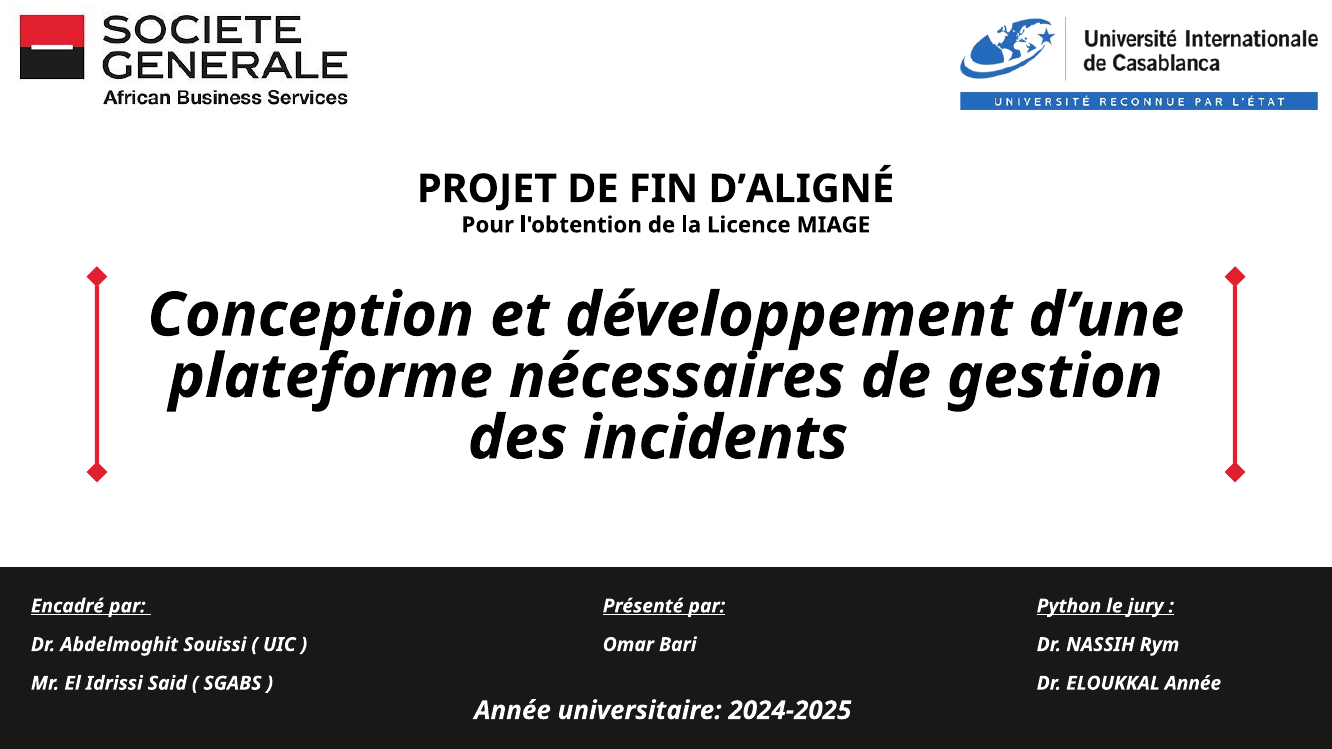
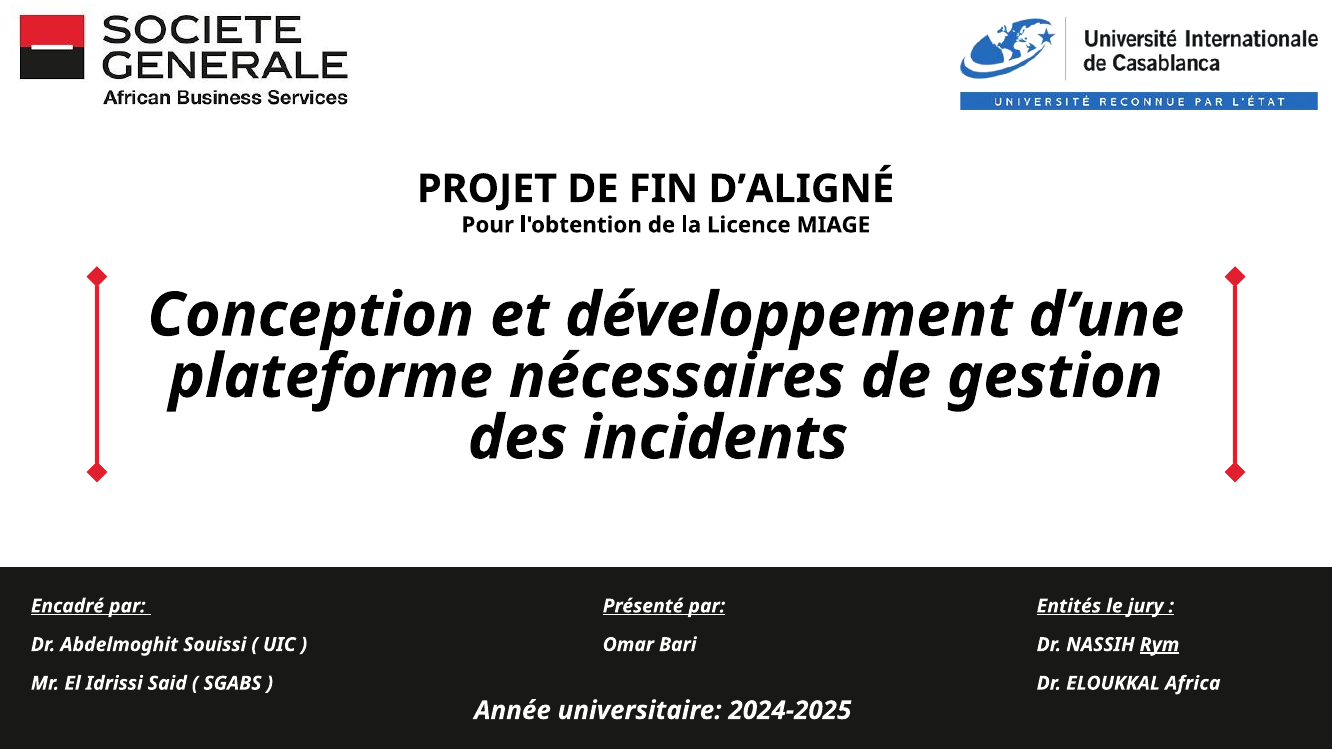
Python: Python -> Entités
Rym underline: none -> present
ELOUKKAL Année: Année -> Africa
